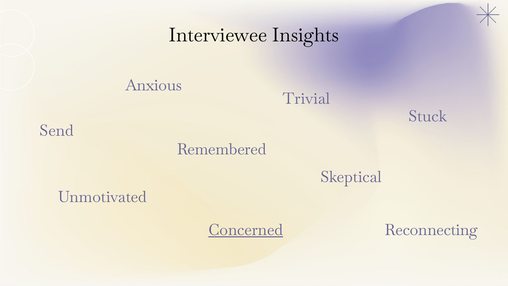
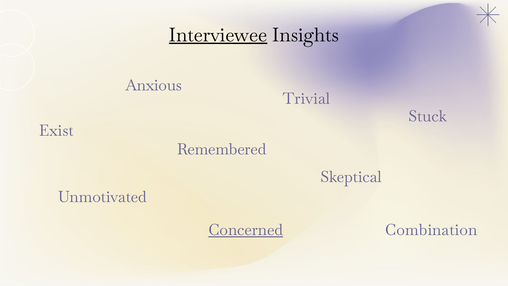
Interviewee underline: none -> present
Send: Send -> Exist
Reconnecting: Reconnecting -> Combination
